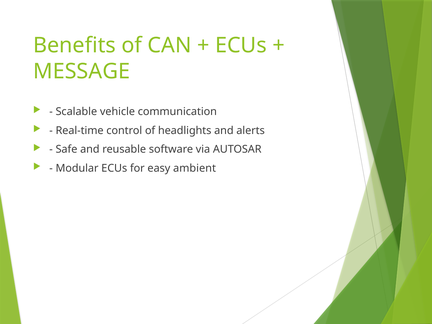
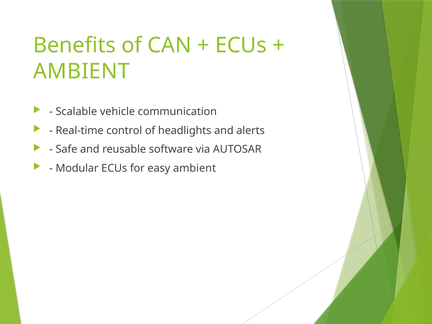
MESSAGE at (82, 71): MESSAGE -> AMBIENT
